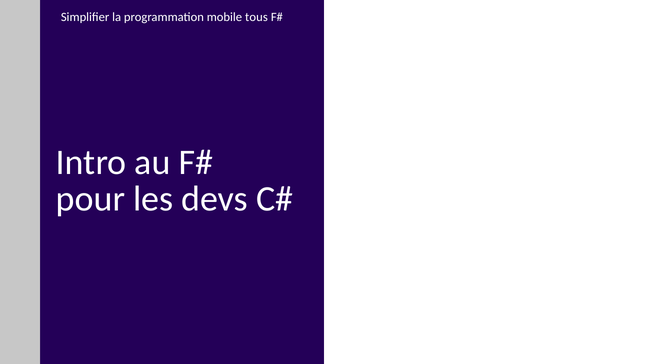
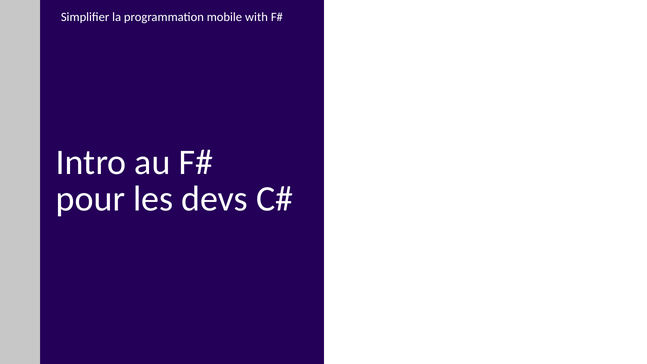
tous: tous -> with
